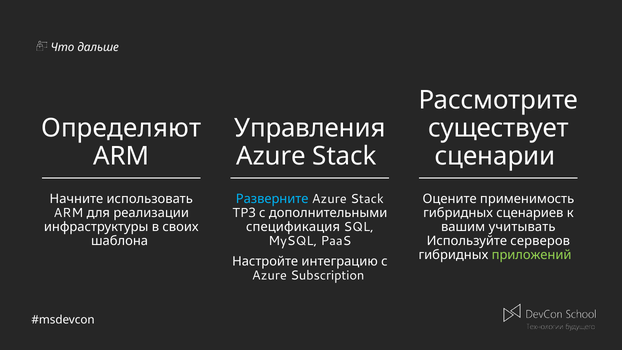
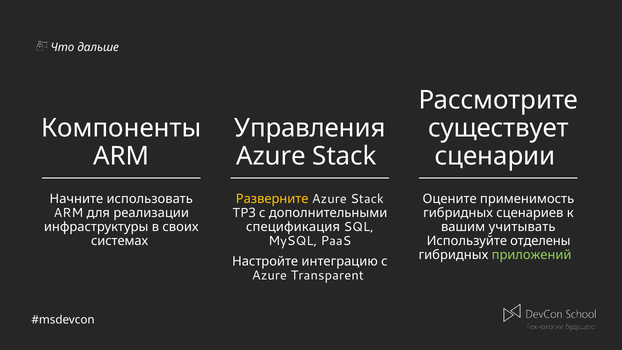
Определяют: Определяют -> Компоненты
Разверните colour: light blue -> yellow
шаблона: шаблона -> системах
серверов: серверов -> отделены
Subscription: Subscription -> Transparent
